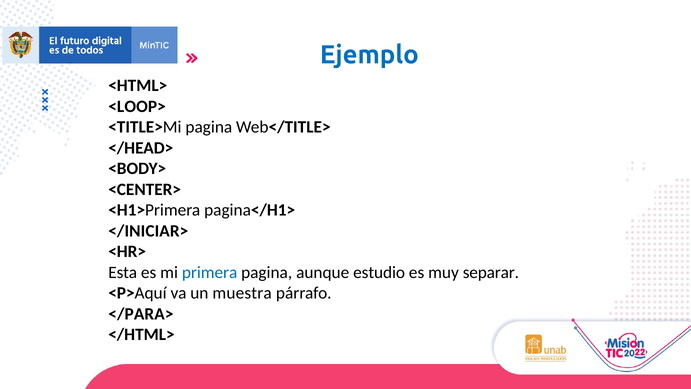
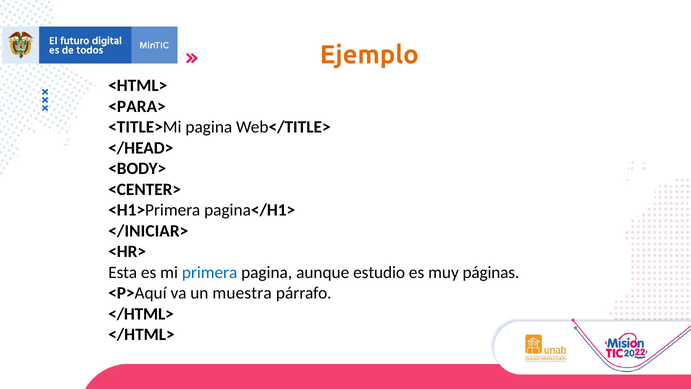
Ejemplo colour: blue -> orange
<LOOP>: <LOOP> -> <PARA>
separar: separar -> páginas
</PARA> at (141, 314): </PARA> -> </HTML>
